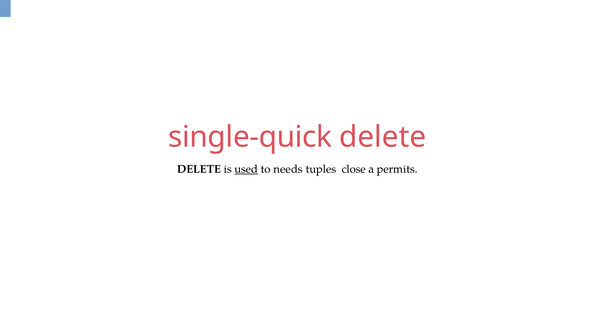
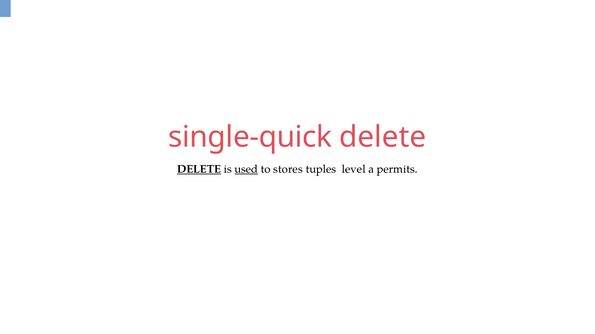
DELETE at (199, 170) underline: none -> present
needs: needs -> stores
close: close -> level
